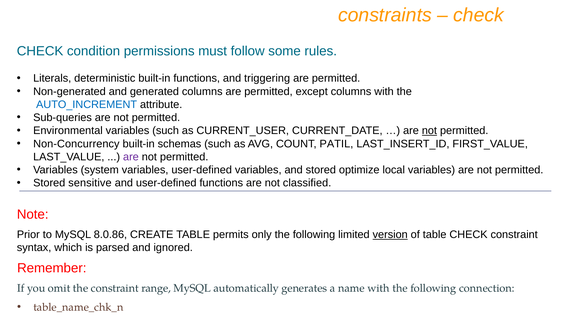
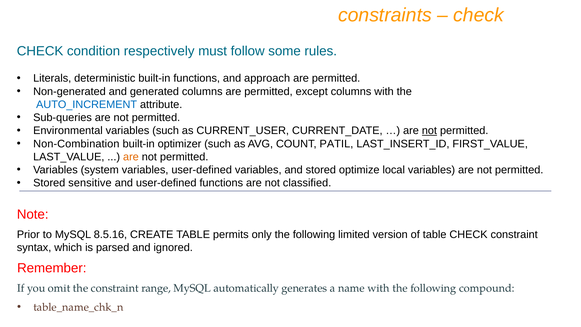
permissions: permissions -> respectively
triggering: triggering -> approach
Non-Concurrency: Non-Concurrency -> Non-Combination
schemas: schemas -> optimizer
are at (131, 157) colour: purple -> orange
8.0.86: 8.0.86 -> 8.5.16
version underline: present -> none
connection: connection -> compound
